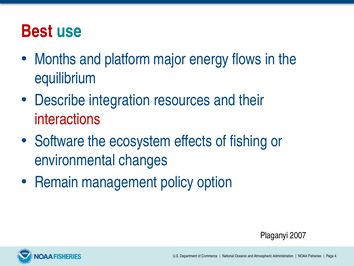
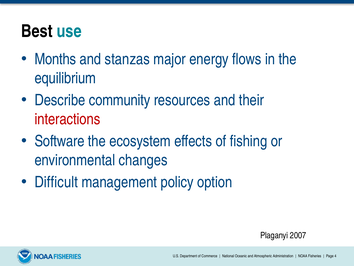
Best colour: red -> black
platform: platform -> stanzas
integration: integration -> community
Remain: Remain -> Difficult
